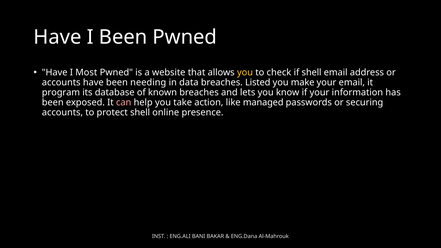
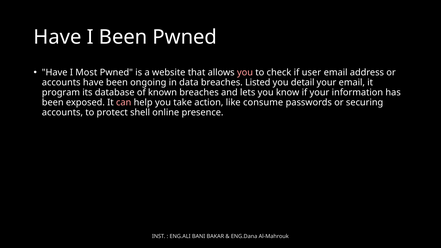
you at (245, 73) colour: yellow -> pink
if shell: shell -> user
needing: needing -> ongoing
make: make -> detail
managed: managed -> consume
